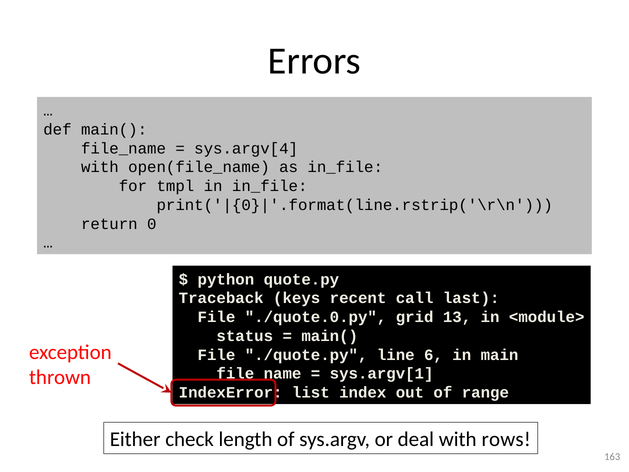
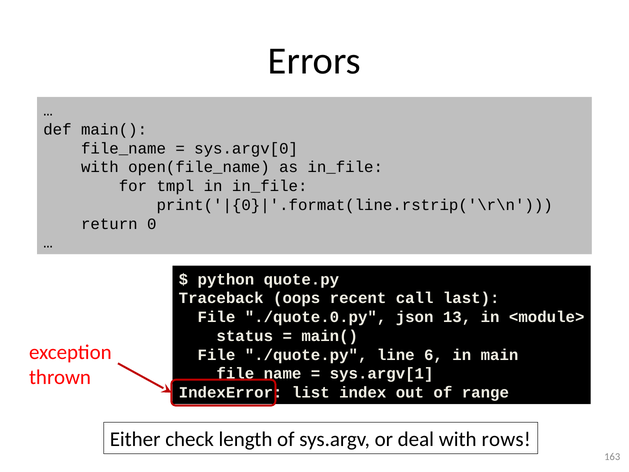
sys.argv[4: sys.argv[4 -> sys.argv[0
keys: keys -> oops
grid: grid -> json
